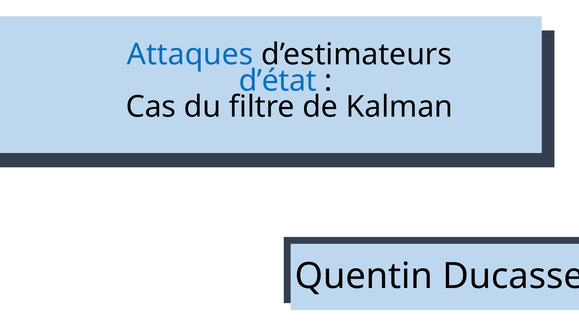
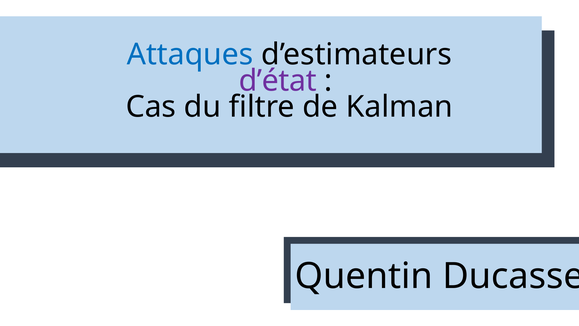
d’état colour: blue -> purple
